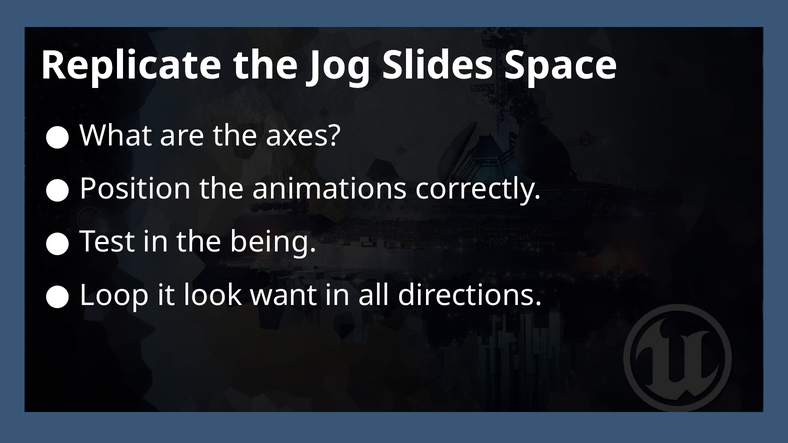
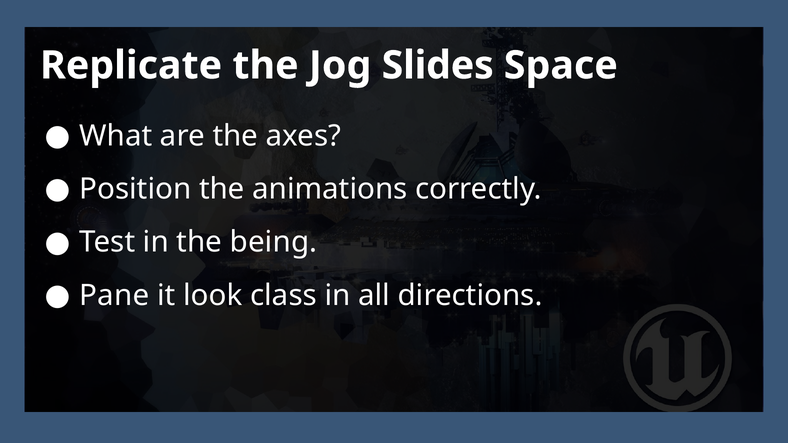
Loop: Loop -> Pane
want: want -> class
